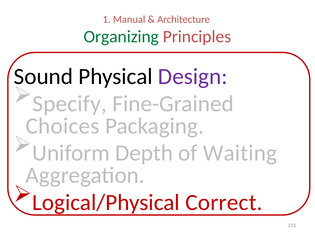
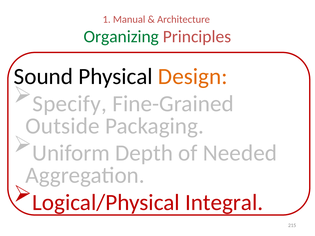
Design colour: purple -> orange
Choices: Choices -> Outside
Waiting: Waiting -> Needed
Correct: Correct -> Integral
